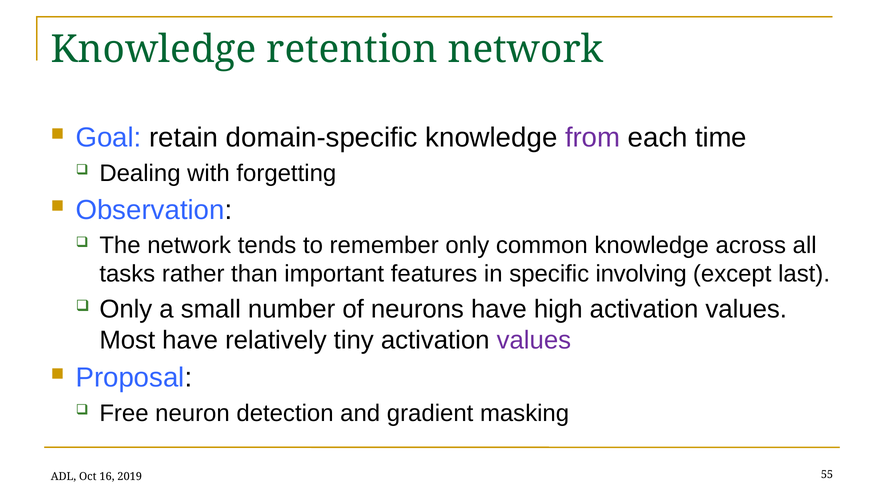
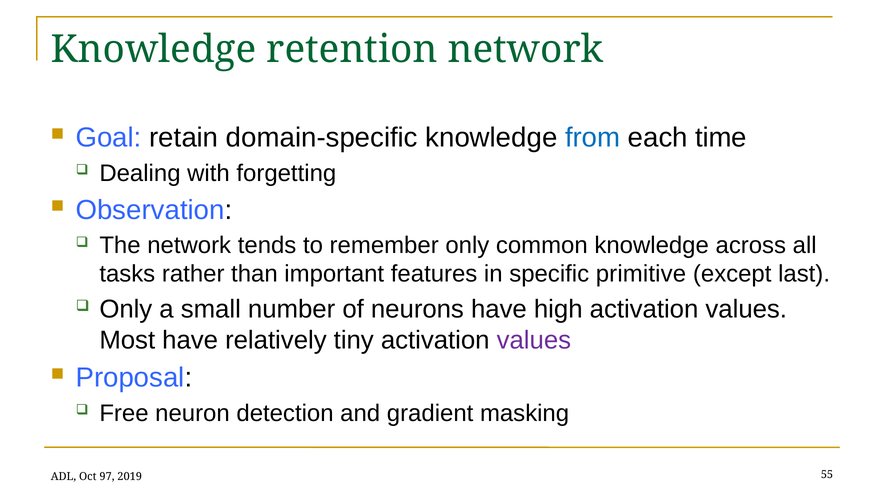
from colour: purple -> blue
involving: involving -> primitive
16: 16 -> 97
